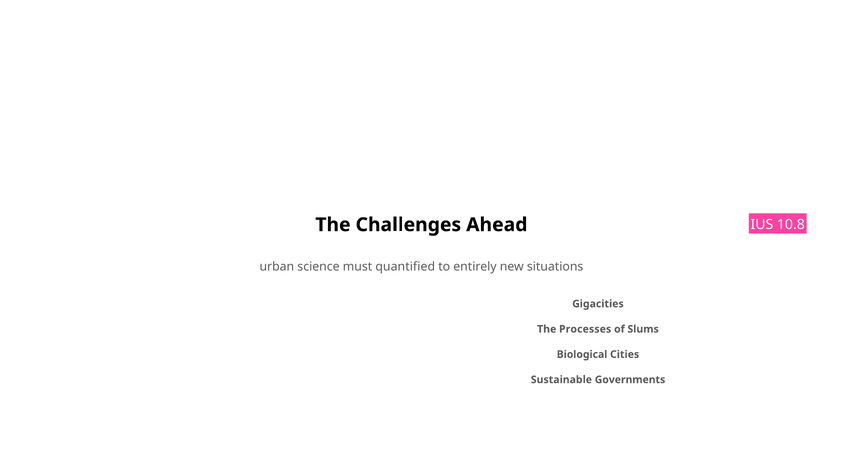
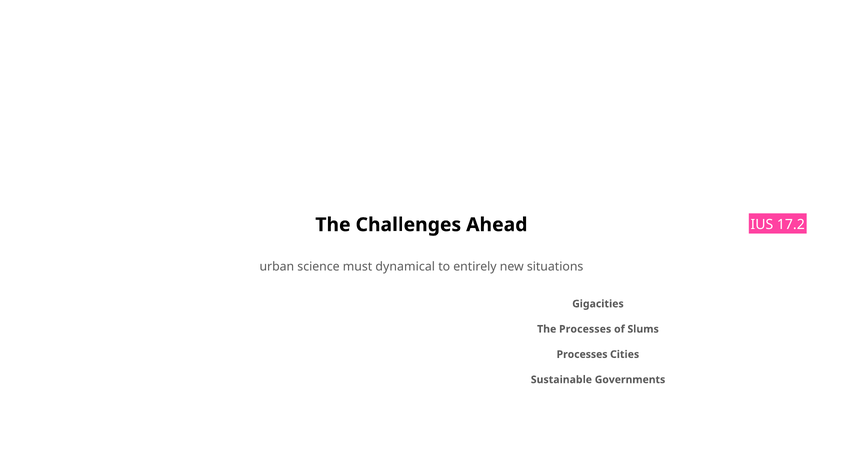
10.8: 10.8 -> 17.2
quantified: quantified -> dynamical
Biological at (582, 355): Biological -> Processes
